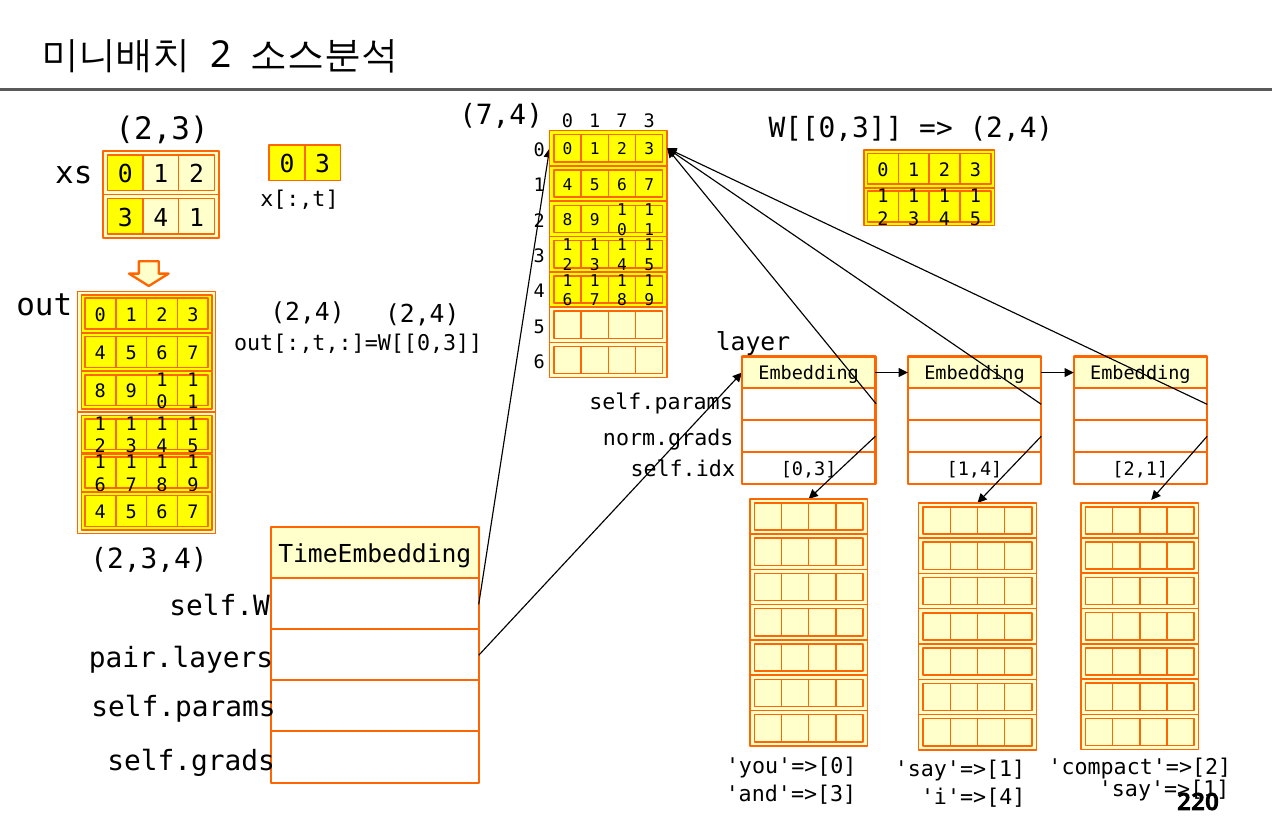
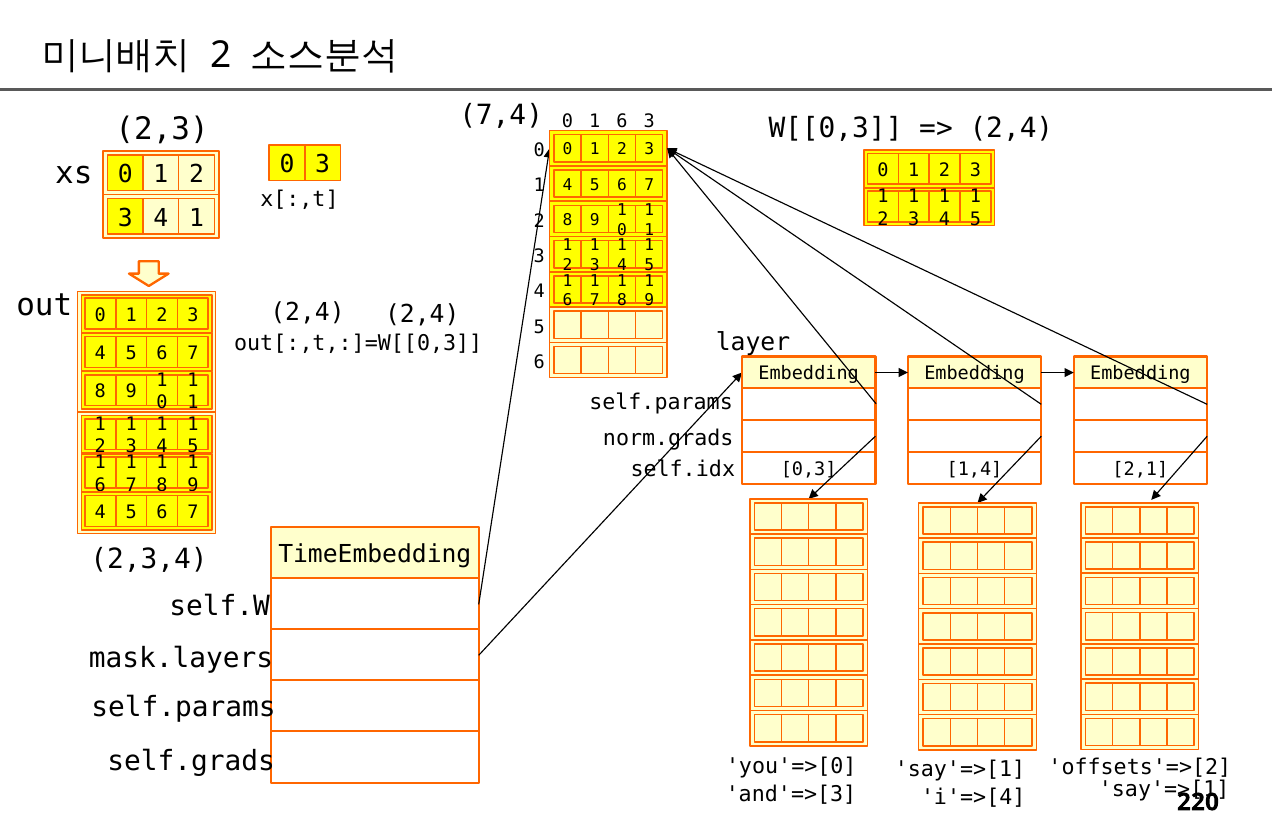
0 1 7: 7 -> 6
pair.layers: pair.layers -> mask.layers
compact'=>[2: compact'=>[2 -> offsets'=>[2
